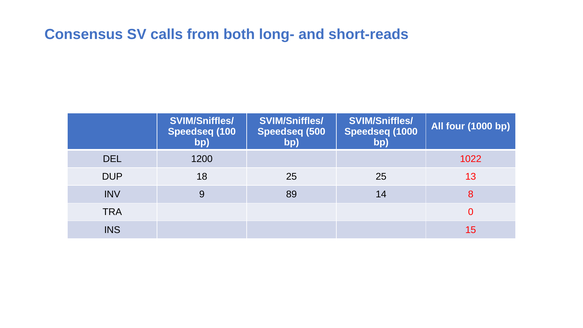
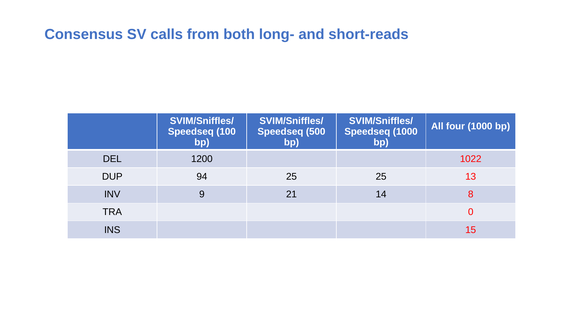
18: 18 -> 94
89: 89 -> 21
